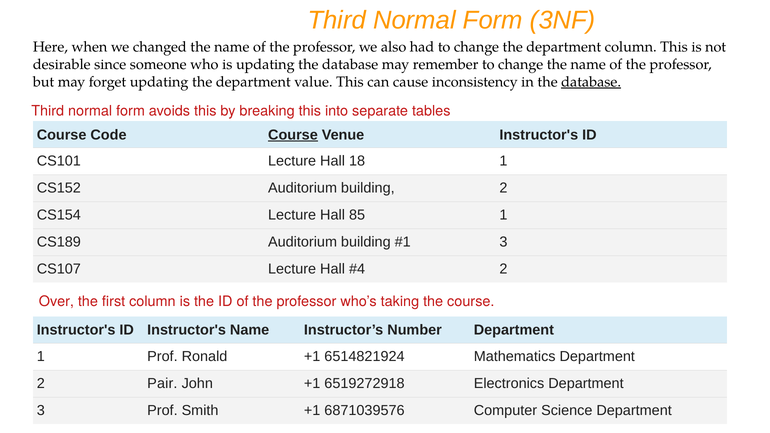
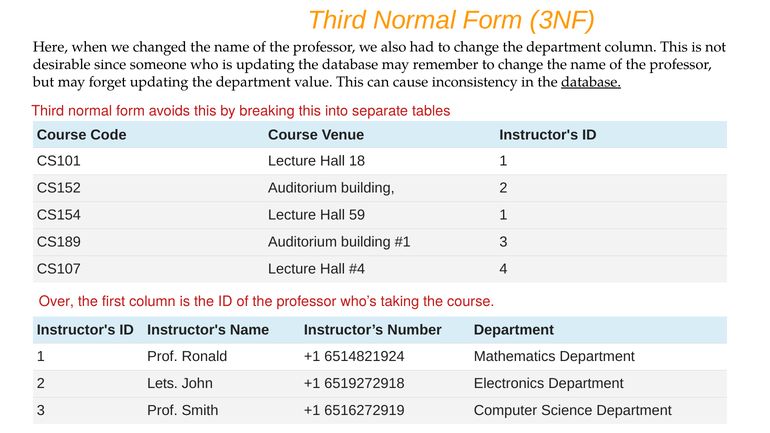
Course at (293, 135) underline: present -> none
85: 85 -> 59
2 at (503, 269): 2 -> 4
Pair: Pair -> Lets
6871039576: 6871039576 -> 6516272919
